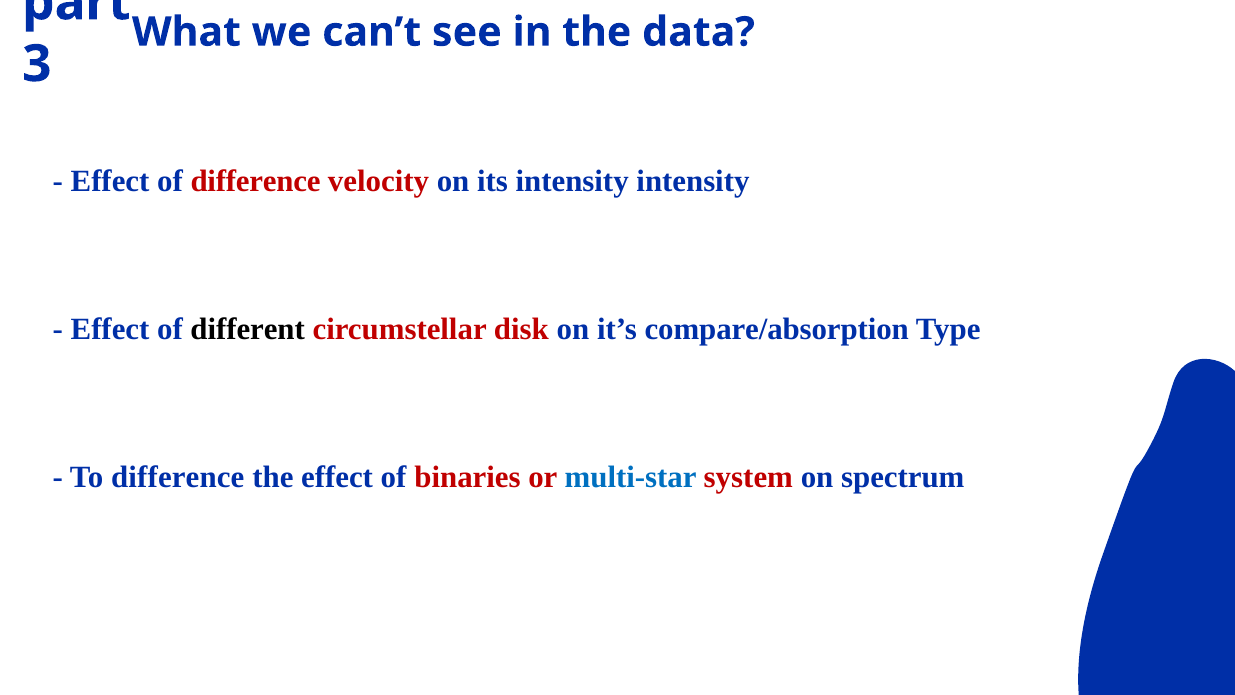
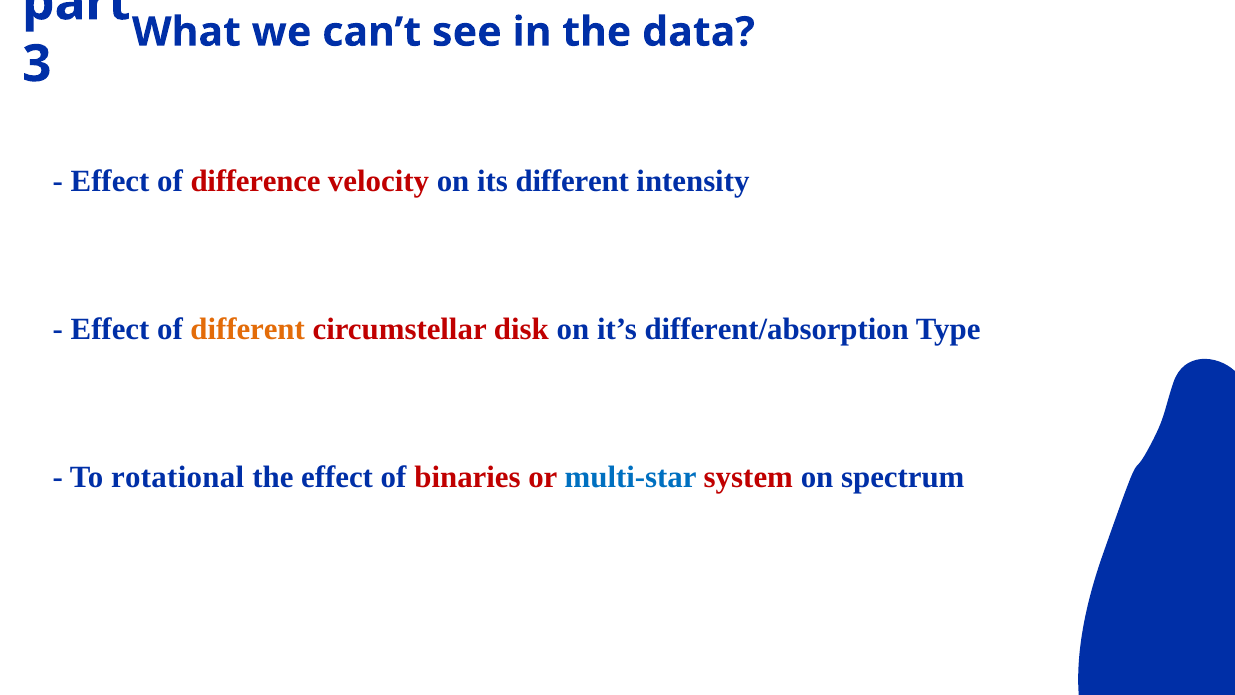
its intensity: intensity -> different
different at (248, 329) colour: black -> orange
compare/absorption: compare/absorption -> different/absorption
To difference: difference -> rotational
